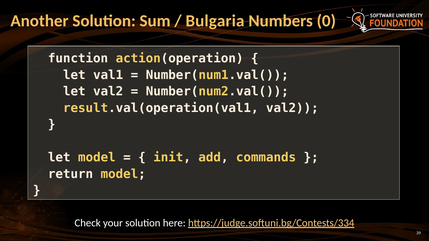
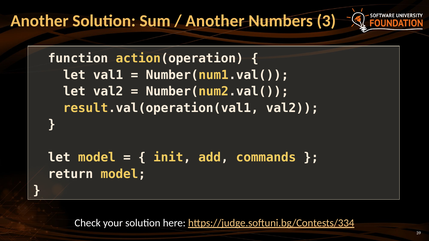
Bulgaria at (215, 21): Bulgaria -> Another
0: 0 -> 3
